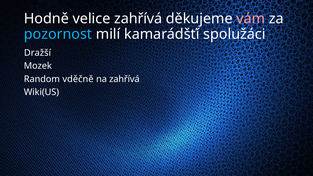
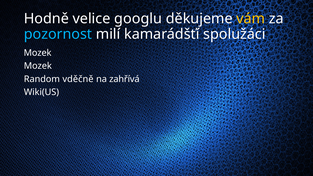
velice zahřívá: zahřívá -> googlu
vám colour: pink -> yellow
Dražší at (38, 53): Dražší -> Mozek
